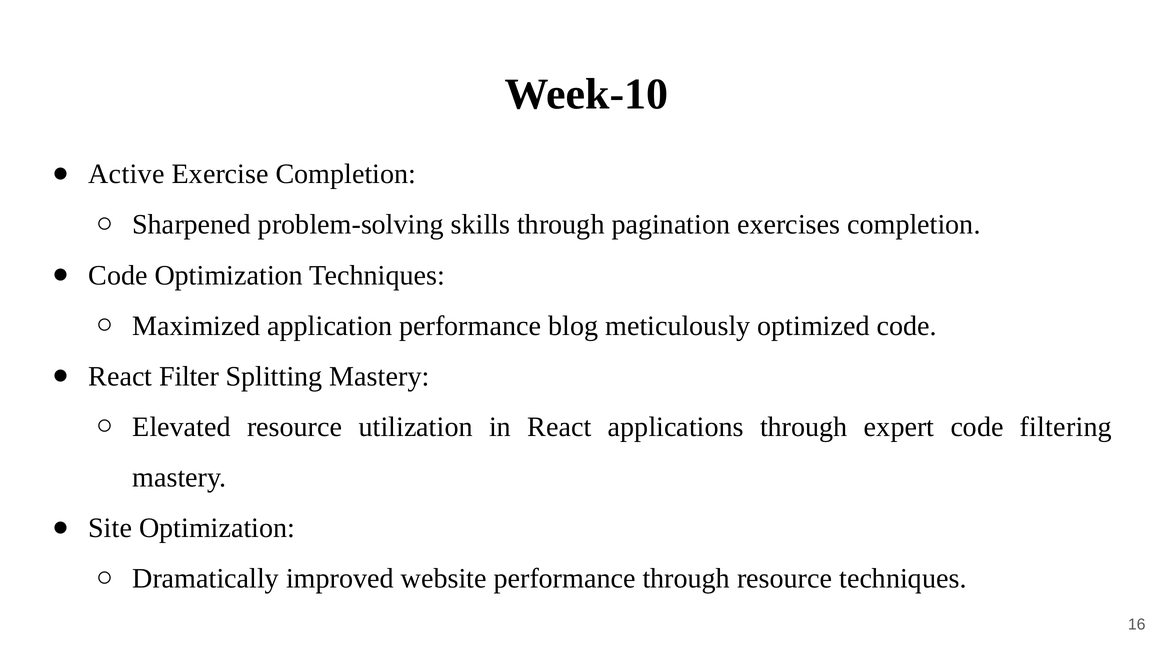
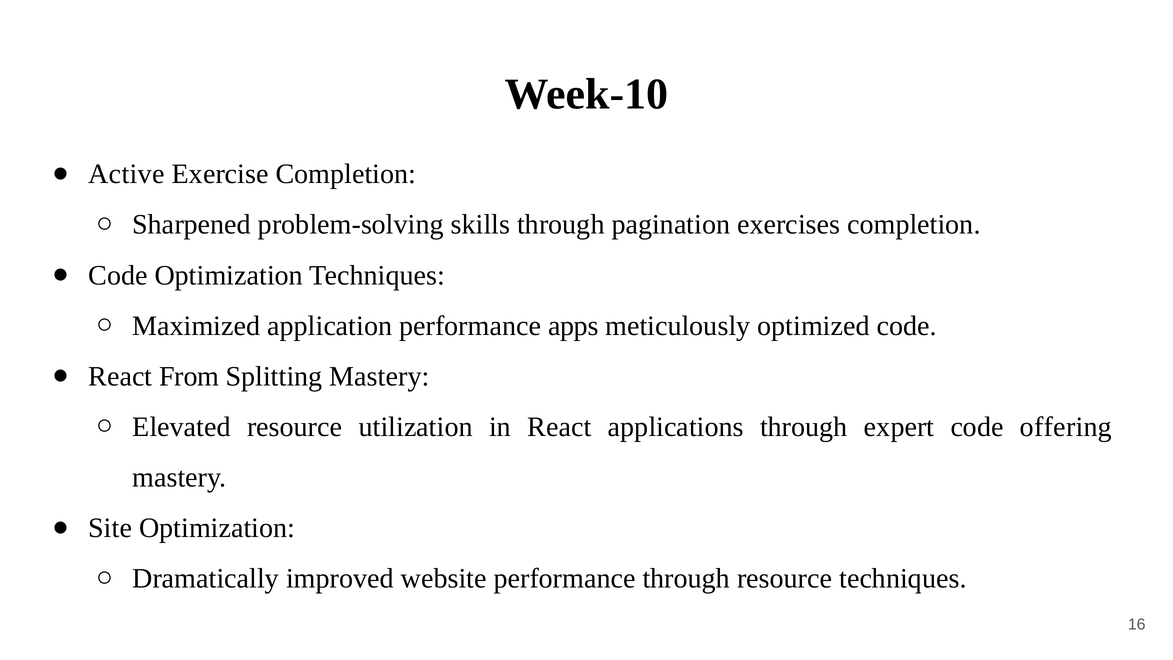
blog: blog -> apps
Filter: Filter -> From
filtering: filtering -> offering
